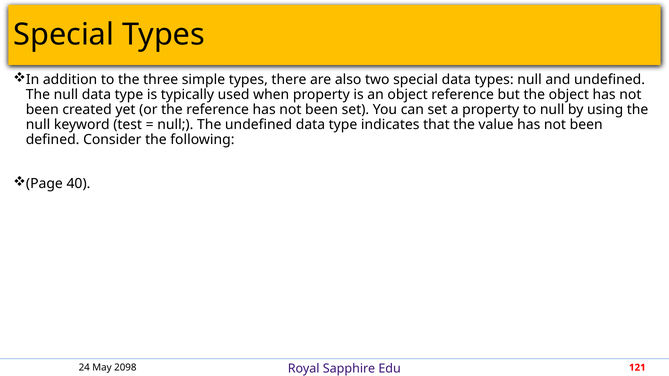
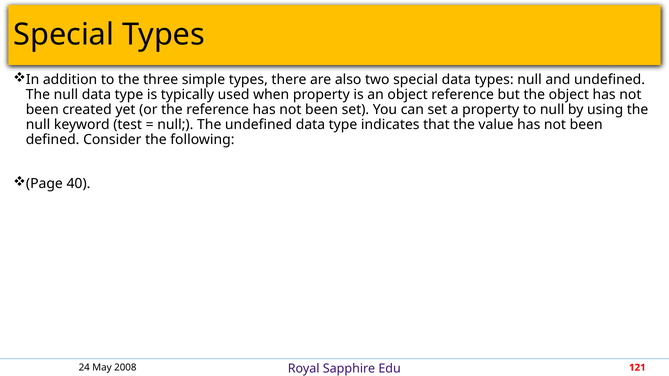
2098: 2098 -> 2008
